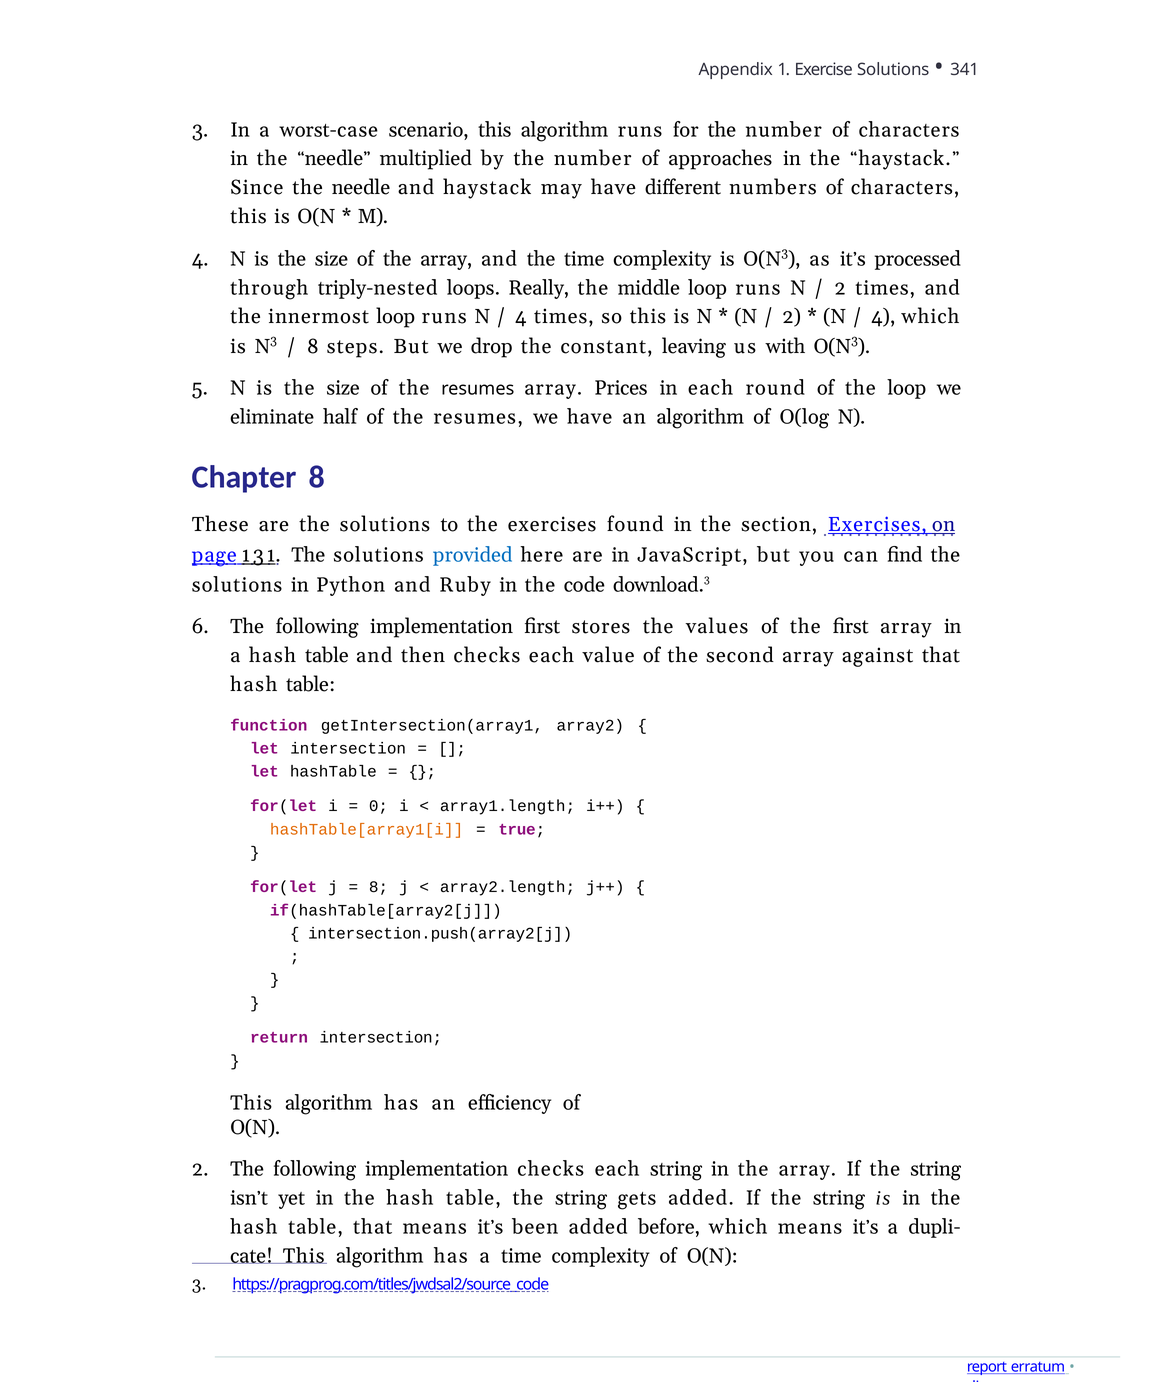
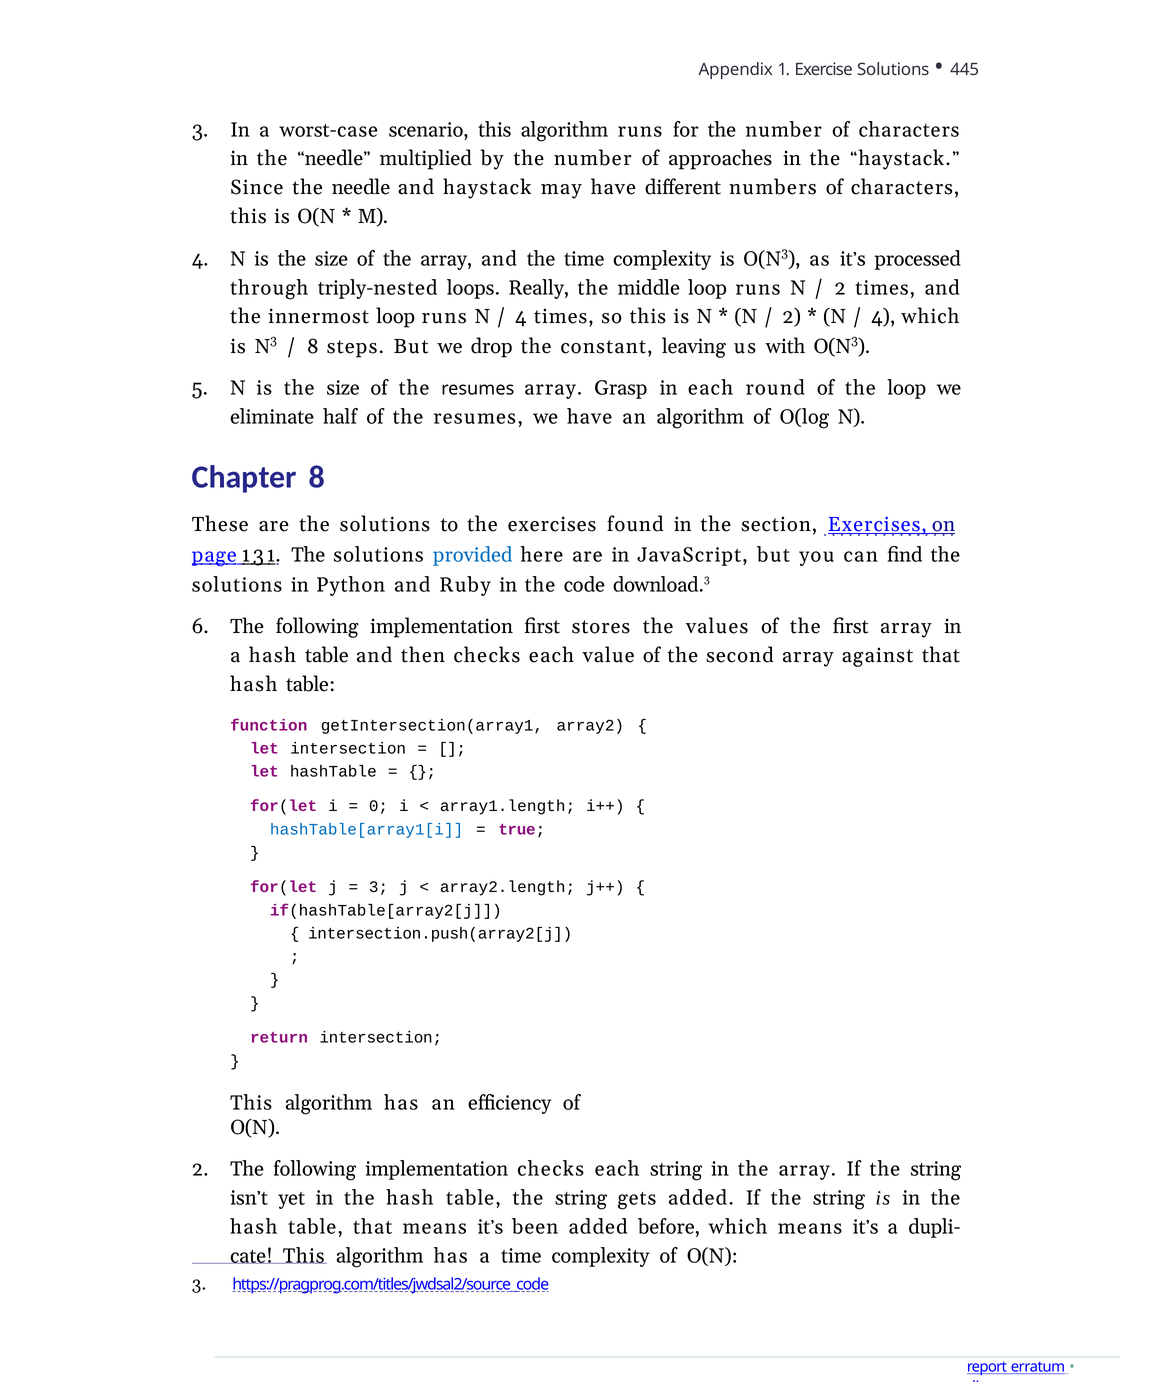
341: 341 -> 445
Prices: Prices -> Grasp
hashTable[array1[i colour: orange -> blue
8 at (379, 887): 8 -> 3
